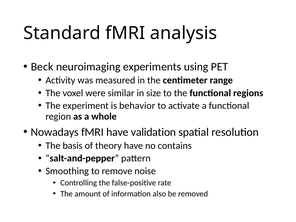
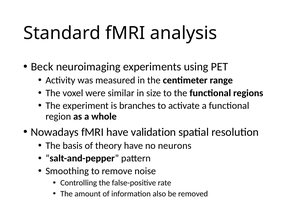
behavior: behavior -> branches
contains: contains -> neurons
